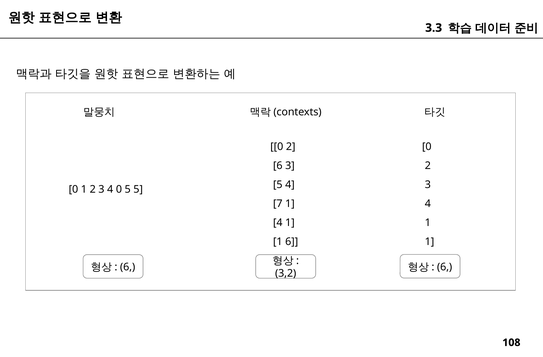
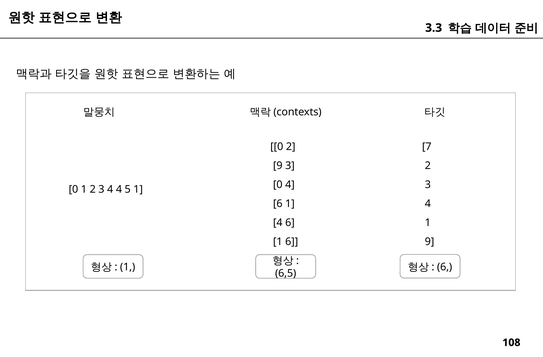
0 at (427, 146): 0 -> 7
6 at (278, 165): 6 -> 9
5 at (278, 184): 5 -> 0
4 0: 0 -> 4
5 5: 5 -> 1
7 at (278, 203): 7 -> 6
1 at (290, 222): 1 -> 6
1 at (430, 241): 1 -> 9
6 at (128, 267): 6 -> 1
3,2: 3,2 -> 6,5
